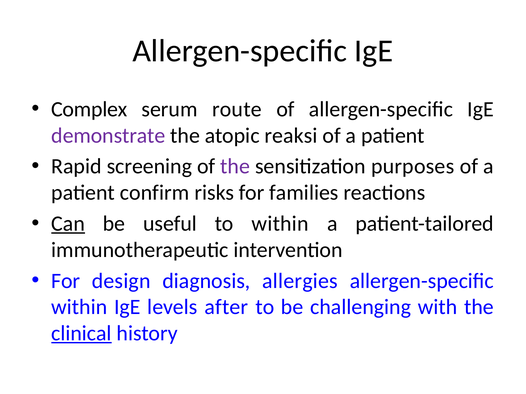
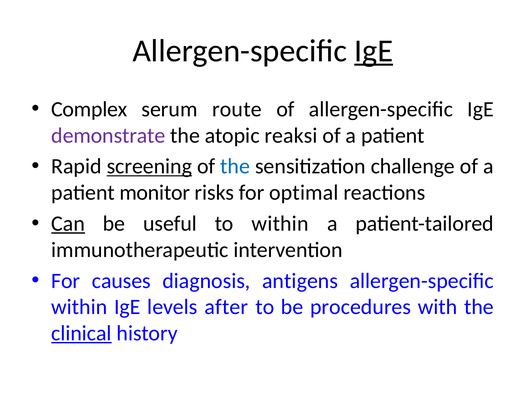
IgE at (374, 51) underline: none -> present
screening underline: none -> present
the at (235, 167) colour: purple -> blue
purposes: purposes -> challenge
confirm: confirm -> monitor
families: families -> optimal
design: design -> causes
allergies: allergies -> antigens
challenging: challenging -> procedures
